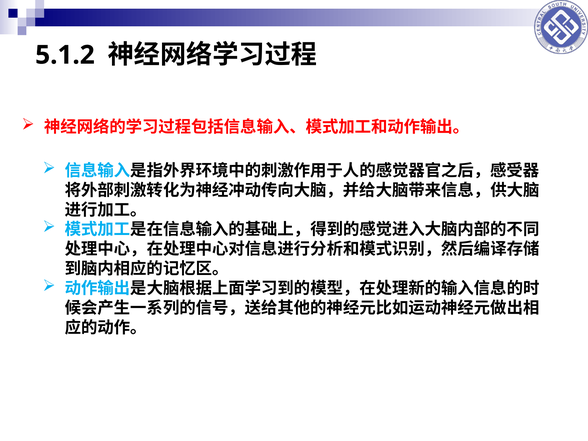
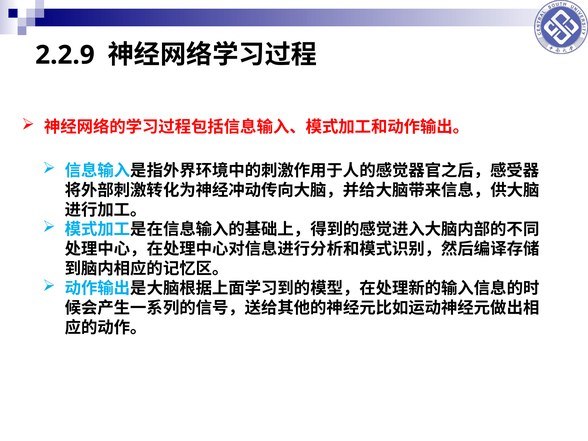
5.1.2: 5.1.2 -> 2.2.9
